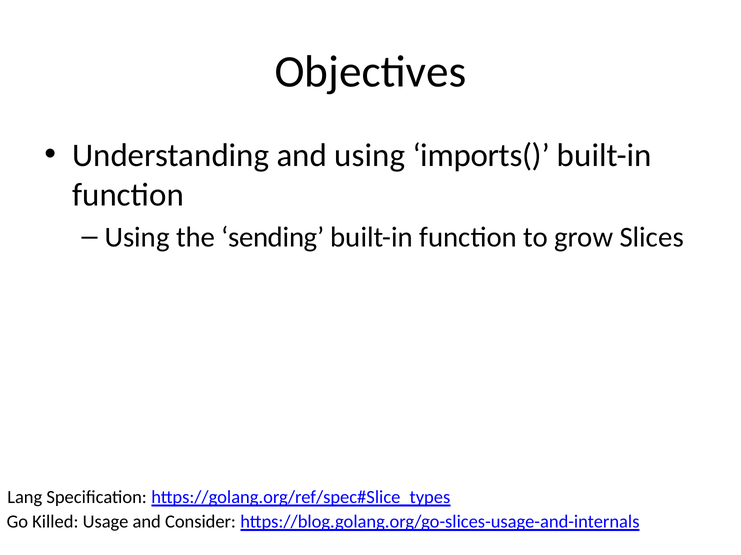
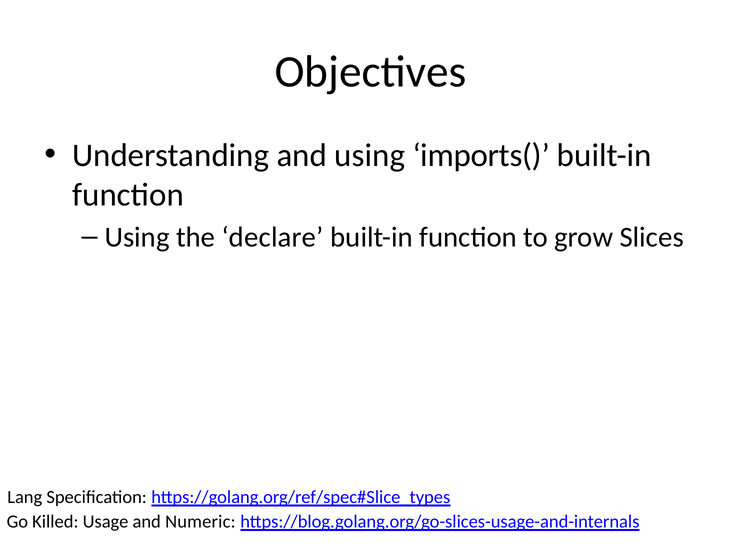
sending: sending -> declare
Consider: Consider -> Numeric
